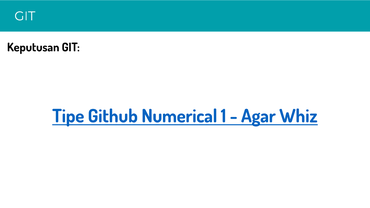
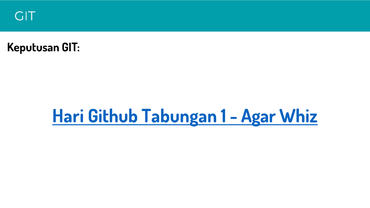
Tipe: Tipe -> Hari
Numerical: Numerical -> Tabungan
